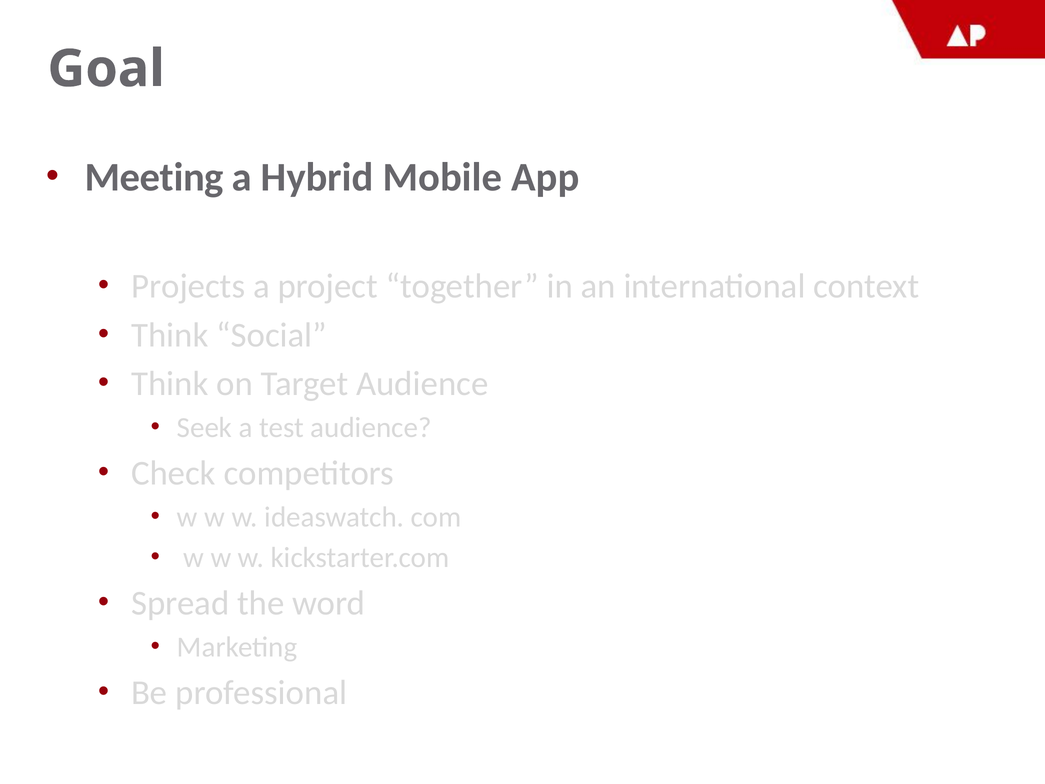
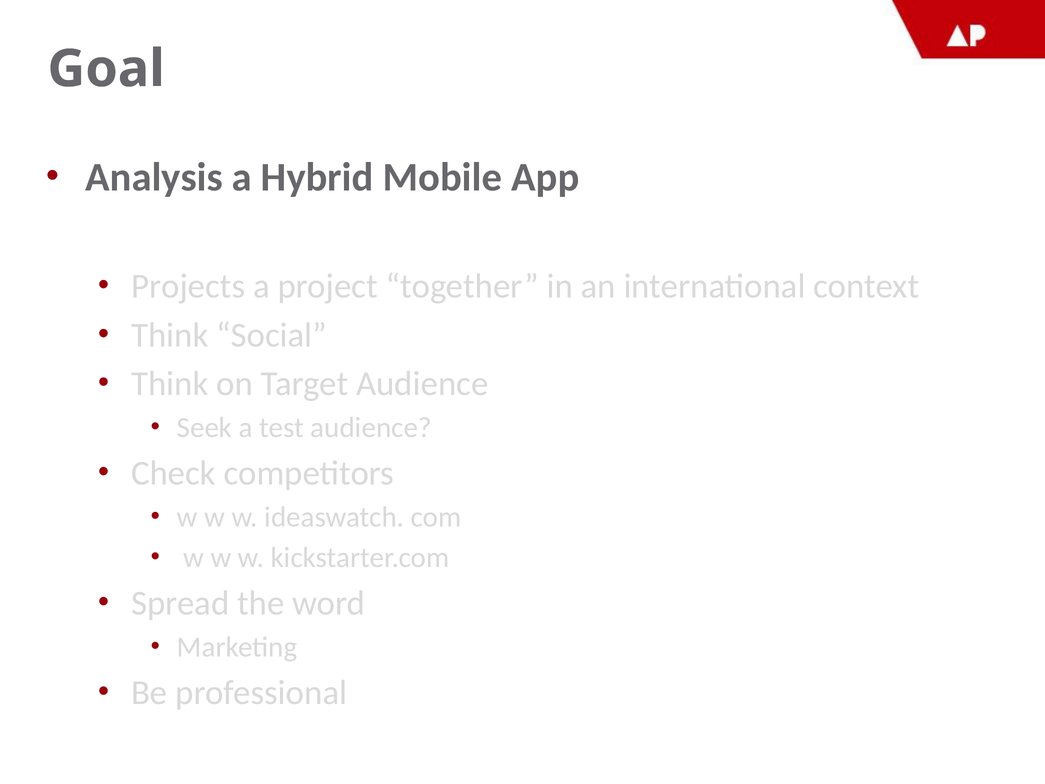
Meeting: Meeting -> Analysis
